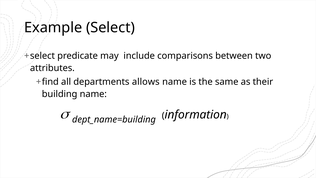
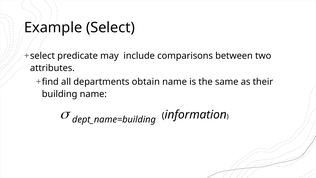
allows: allows -> obtain
